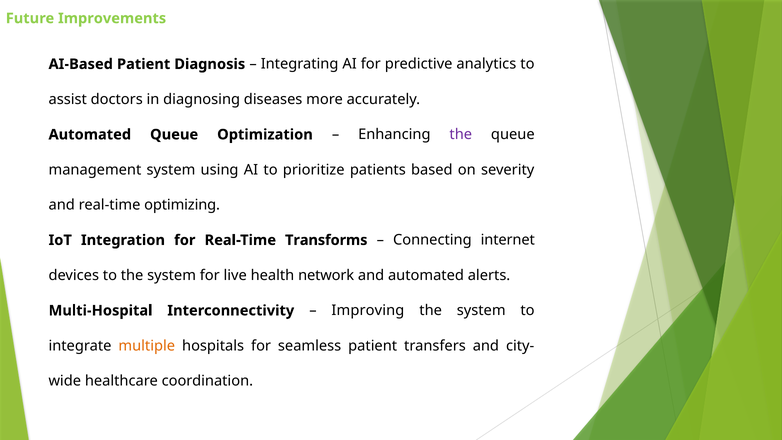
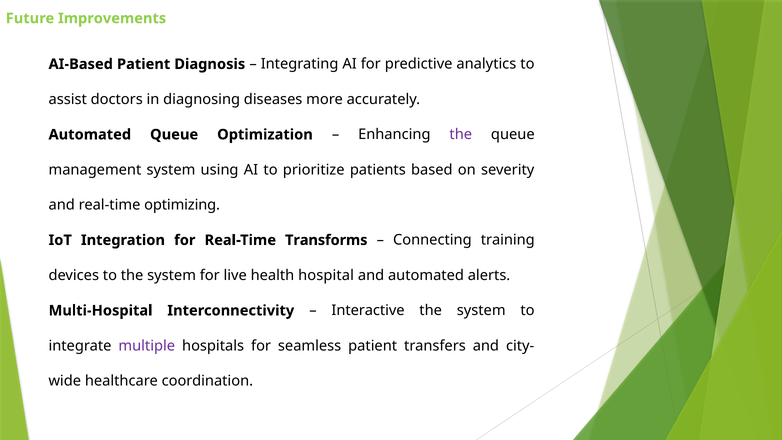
internet: internet -> training
network: network -> hospital
Improving: Improving -> Interactive
multiple colour: orange -> purple
